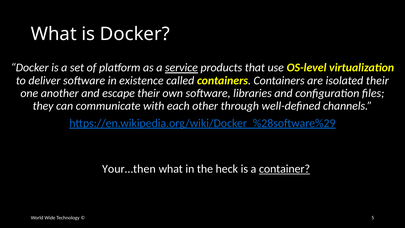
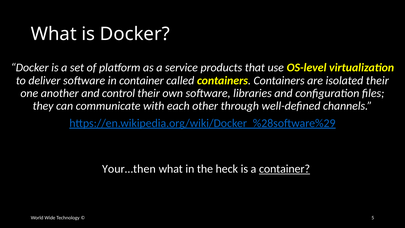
service underline: present -> none
in existence: existence -> container
escape: escape -> control
